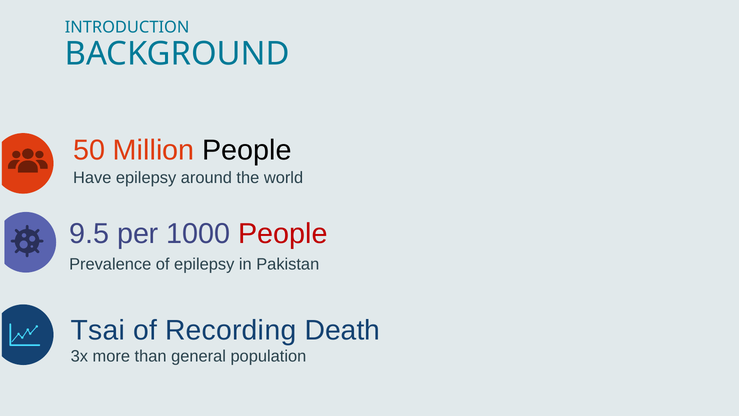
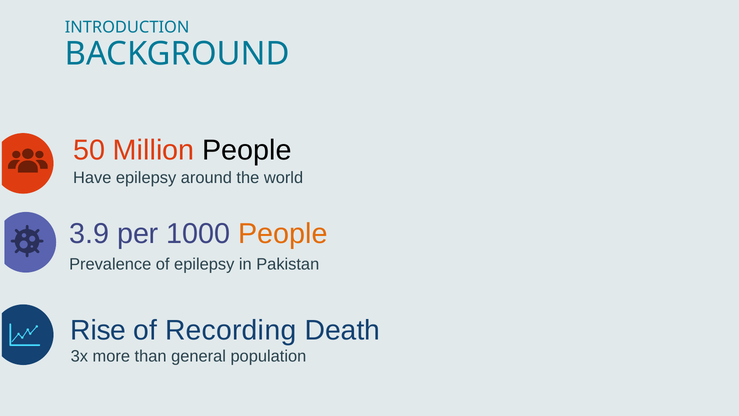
9.5: 9.5 -> 3.9
People at (283, 233) colour: red -> orange
Tsai: Tsai -> Rise
